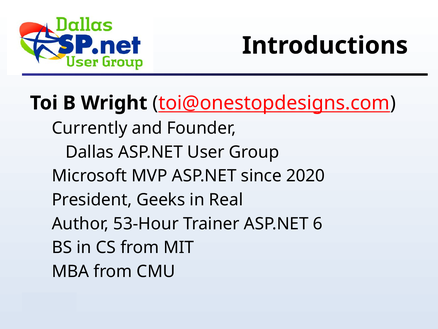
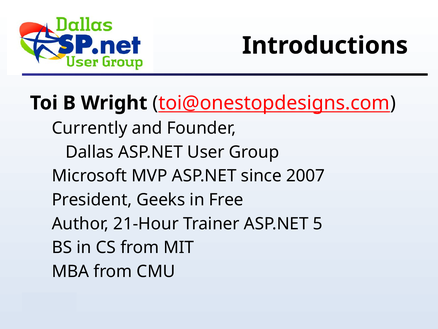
2020: 2020 -> 2007
Real: Real -> Free
53-Hour: 53-Hour -> 21-Hour
6: 6 -> 5
